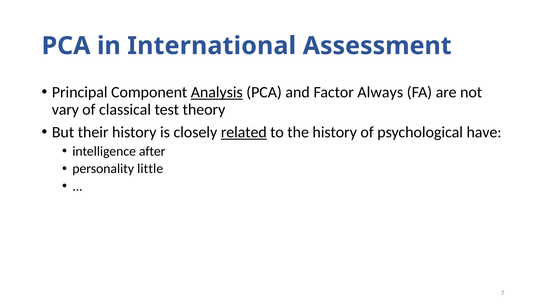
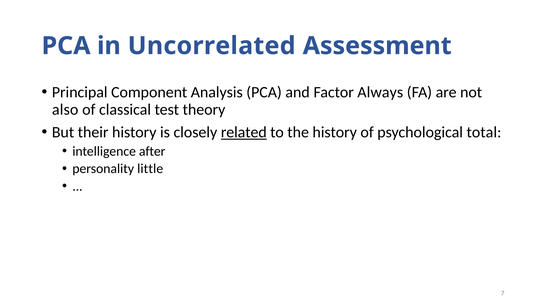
International: International -> Uncorrelated
Analysis underline: present -> none
vary: vary -> also
have: have -> total
